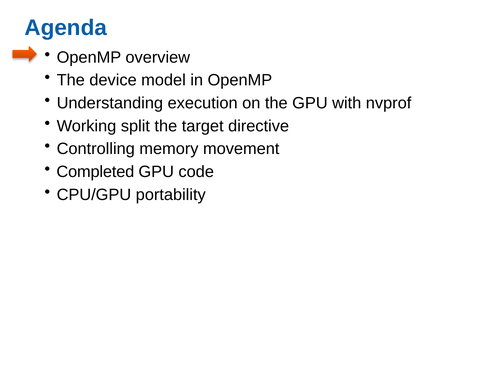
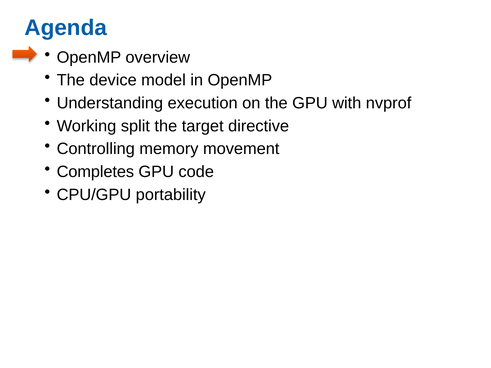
Completed: Completed -> Completes
